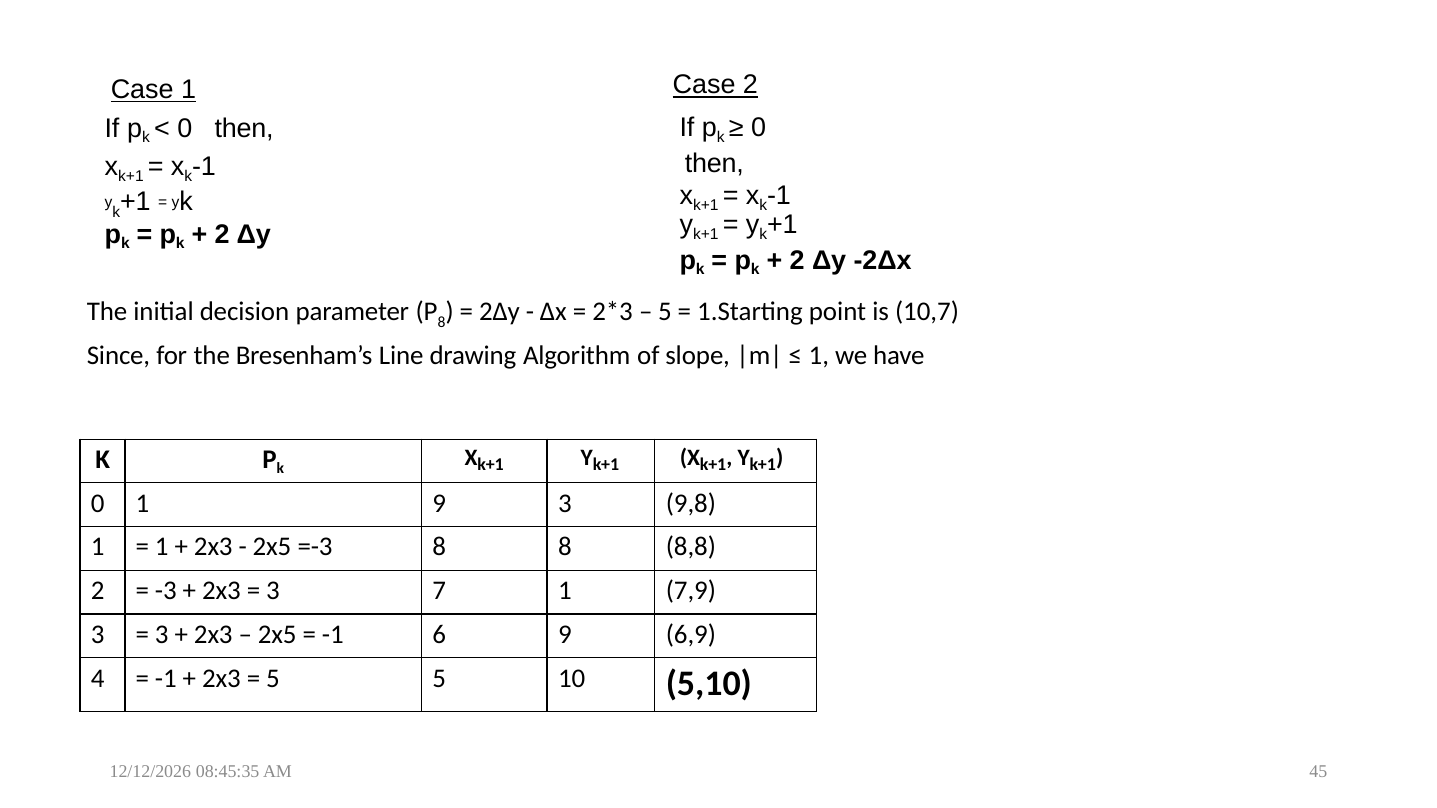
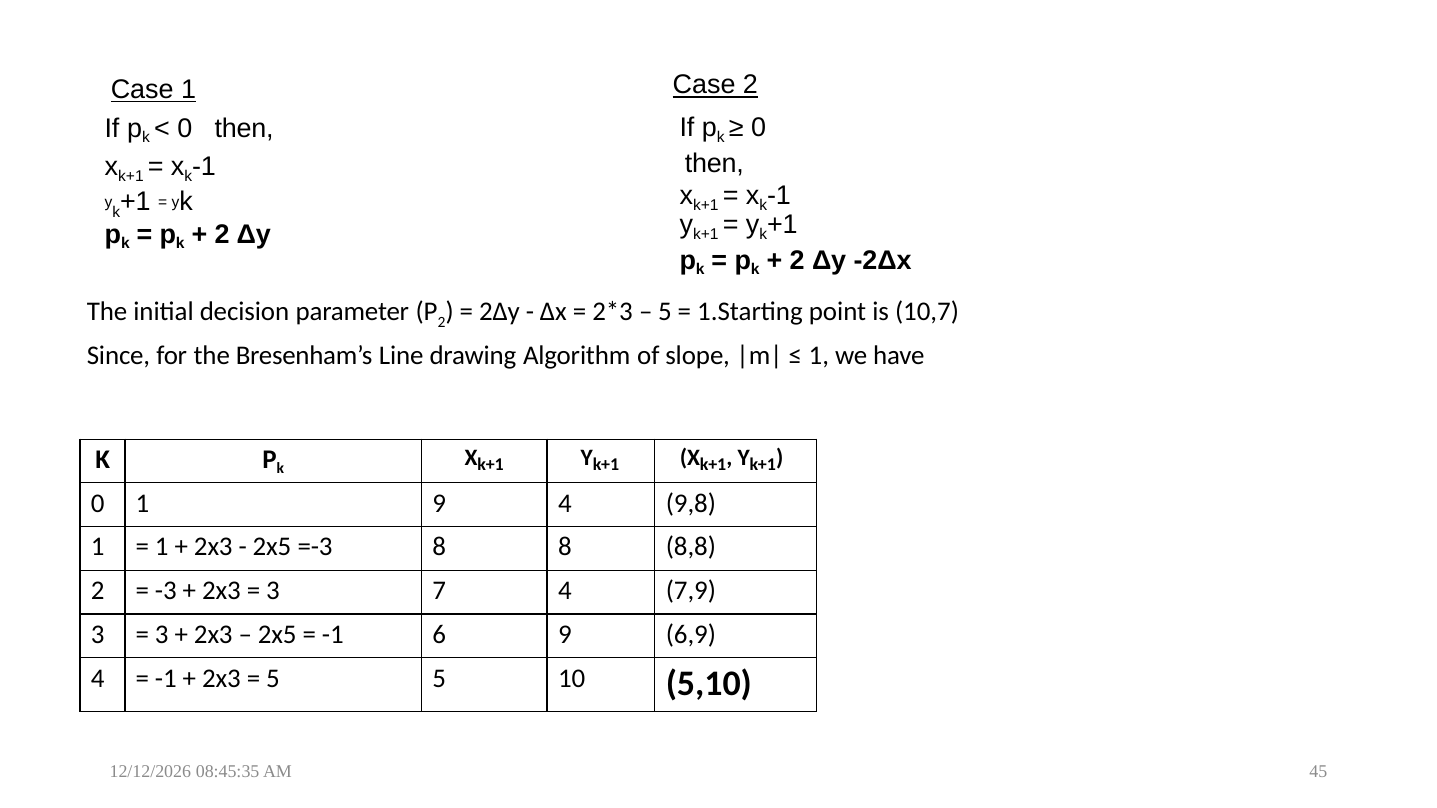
8 at (442, 323): 8 -> 2
9 3: 3 -> 4
7 1: 1 -> 4
